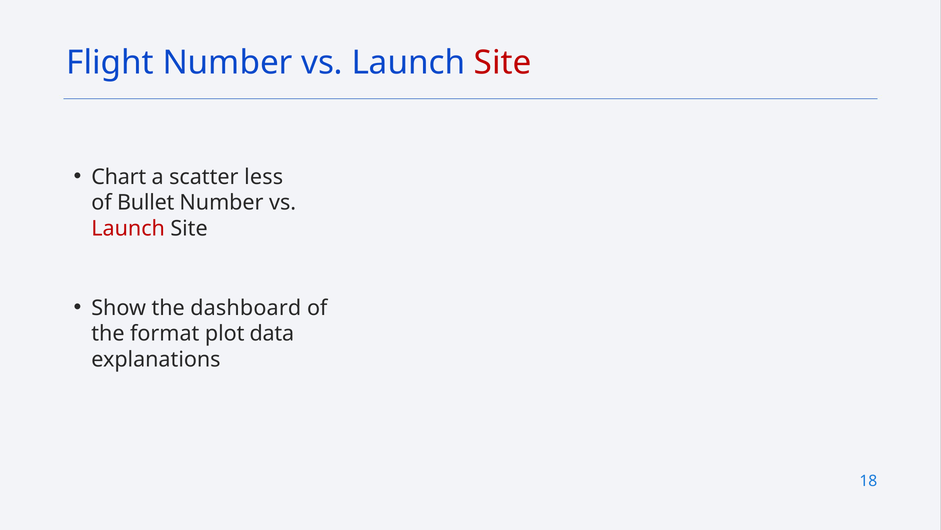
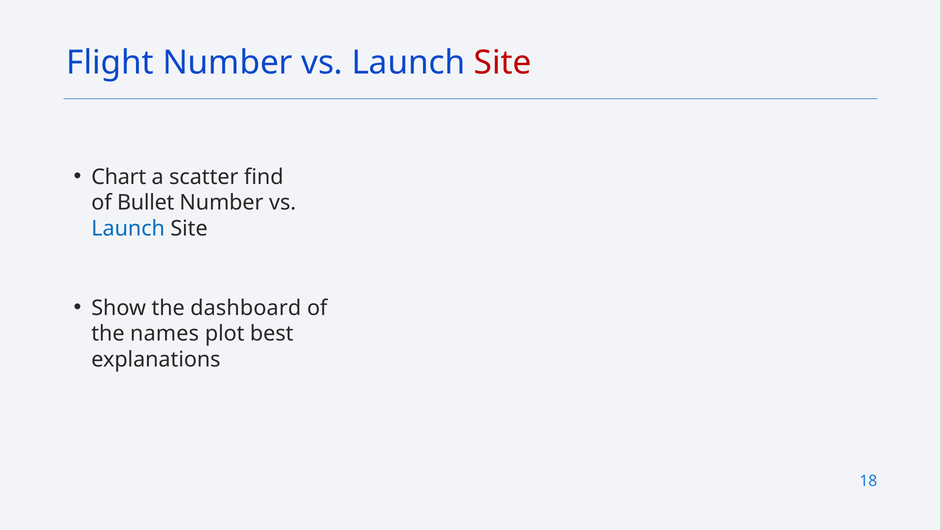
less: less -> find
Launch at (128, 228) colour: red -> blue
format: format -> names
data: data -> best
